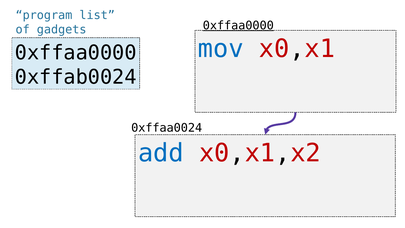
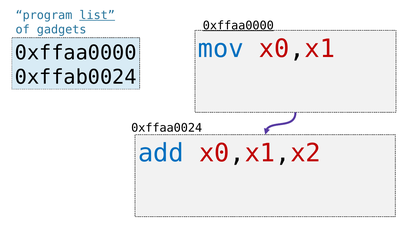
list underline: none -> present
